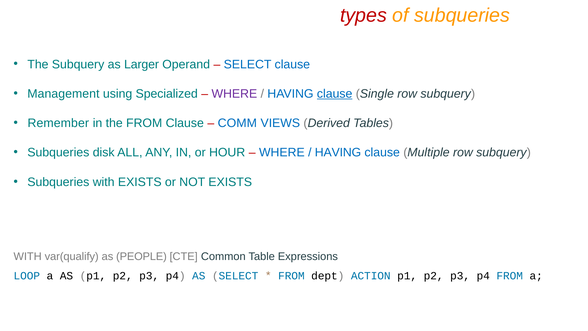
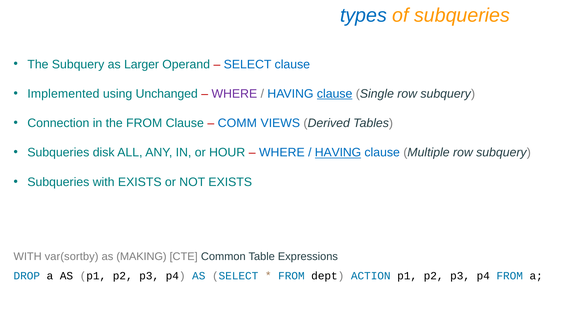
types colour: red -> blue
Management: Management -> Implemented
Specialized: Specialized -> Unchanged
Remember: Remember -> Connection
HAVING at (338, 152) underline: none -> present
var(qualify: var(qualify -> var(sortby
PEOPLE: PEOPLE -> MAKING
LOOP: LOOP -> DROP
